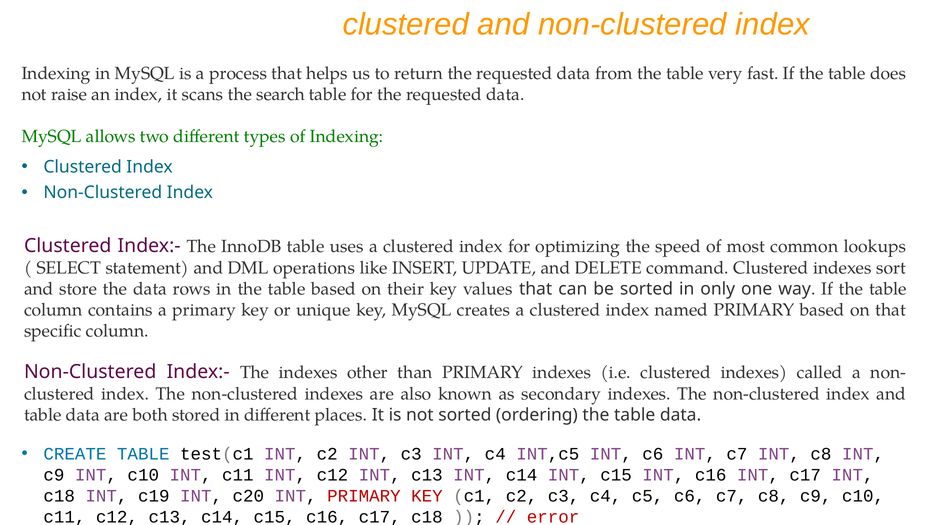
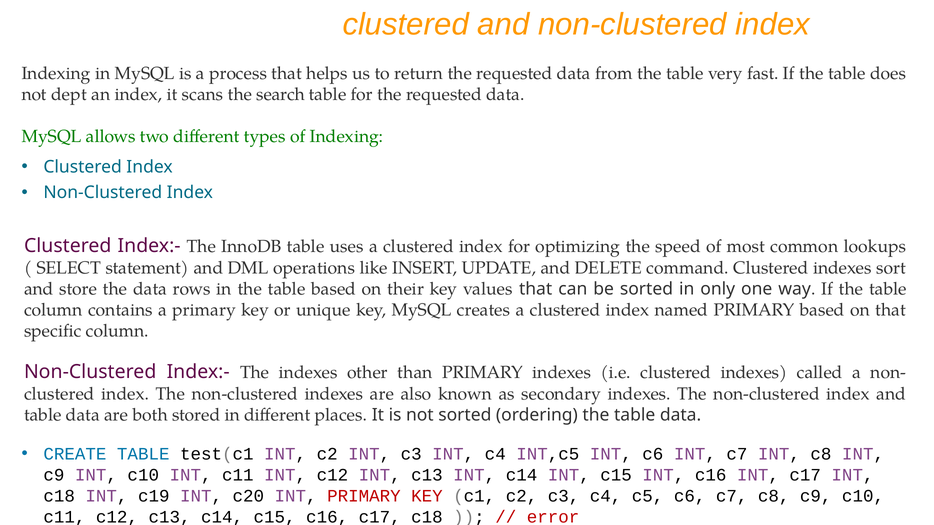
raise: raise -> dept
